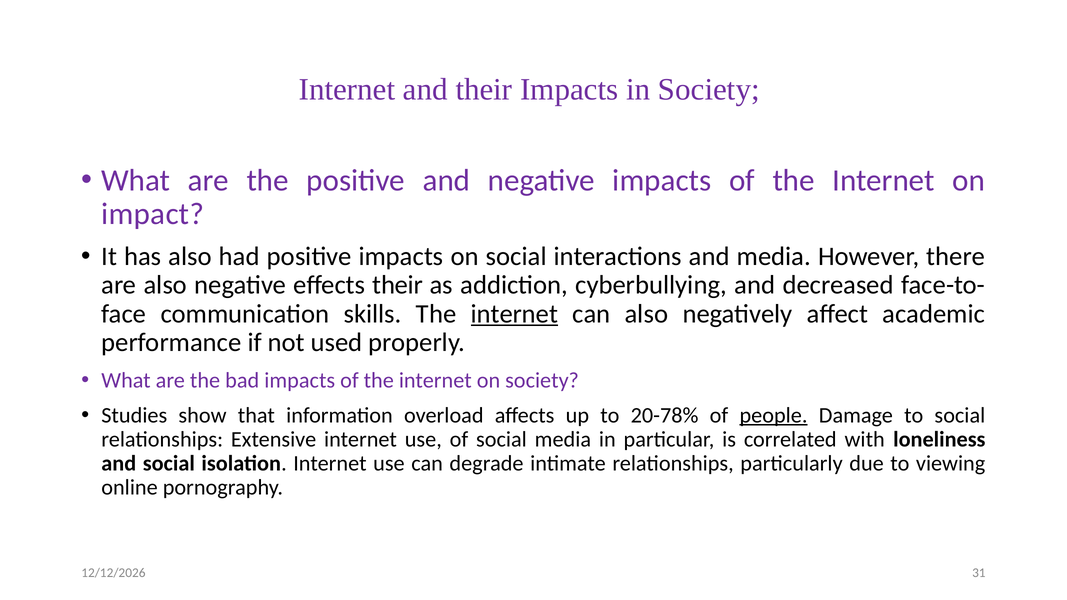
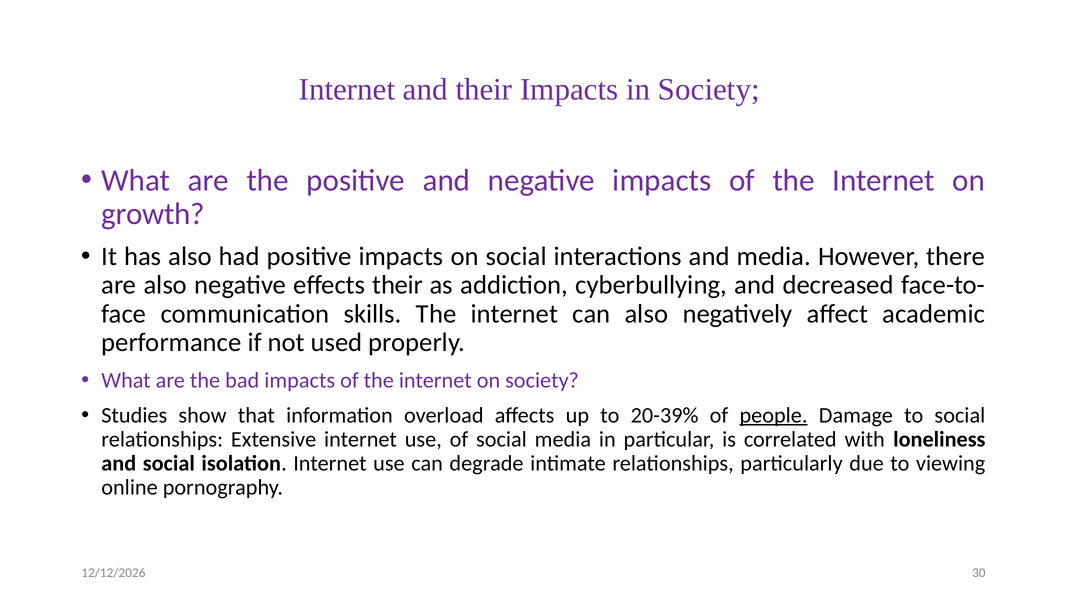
impact: impact -> growth
internet at (514, 314) underline: present -> none
20-78%: 20-78% -> 20-39%
31: 31 -> 30
